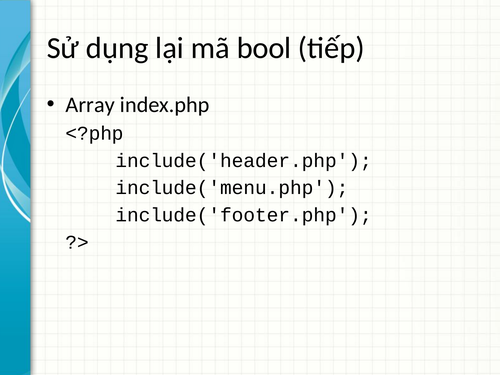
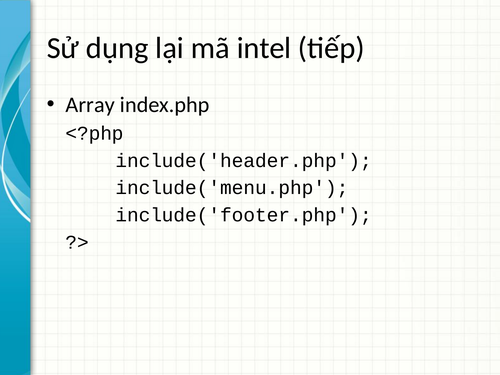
bool: bool -> intel
